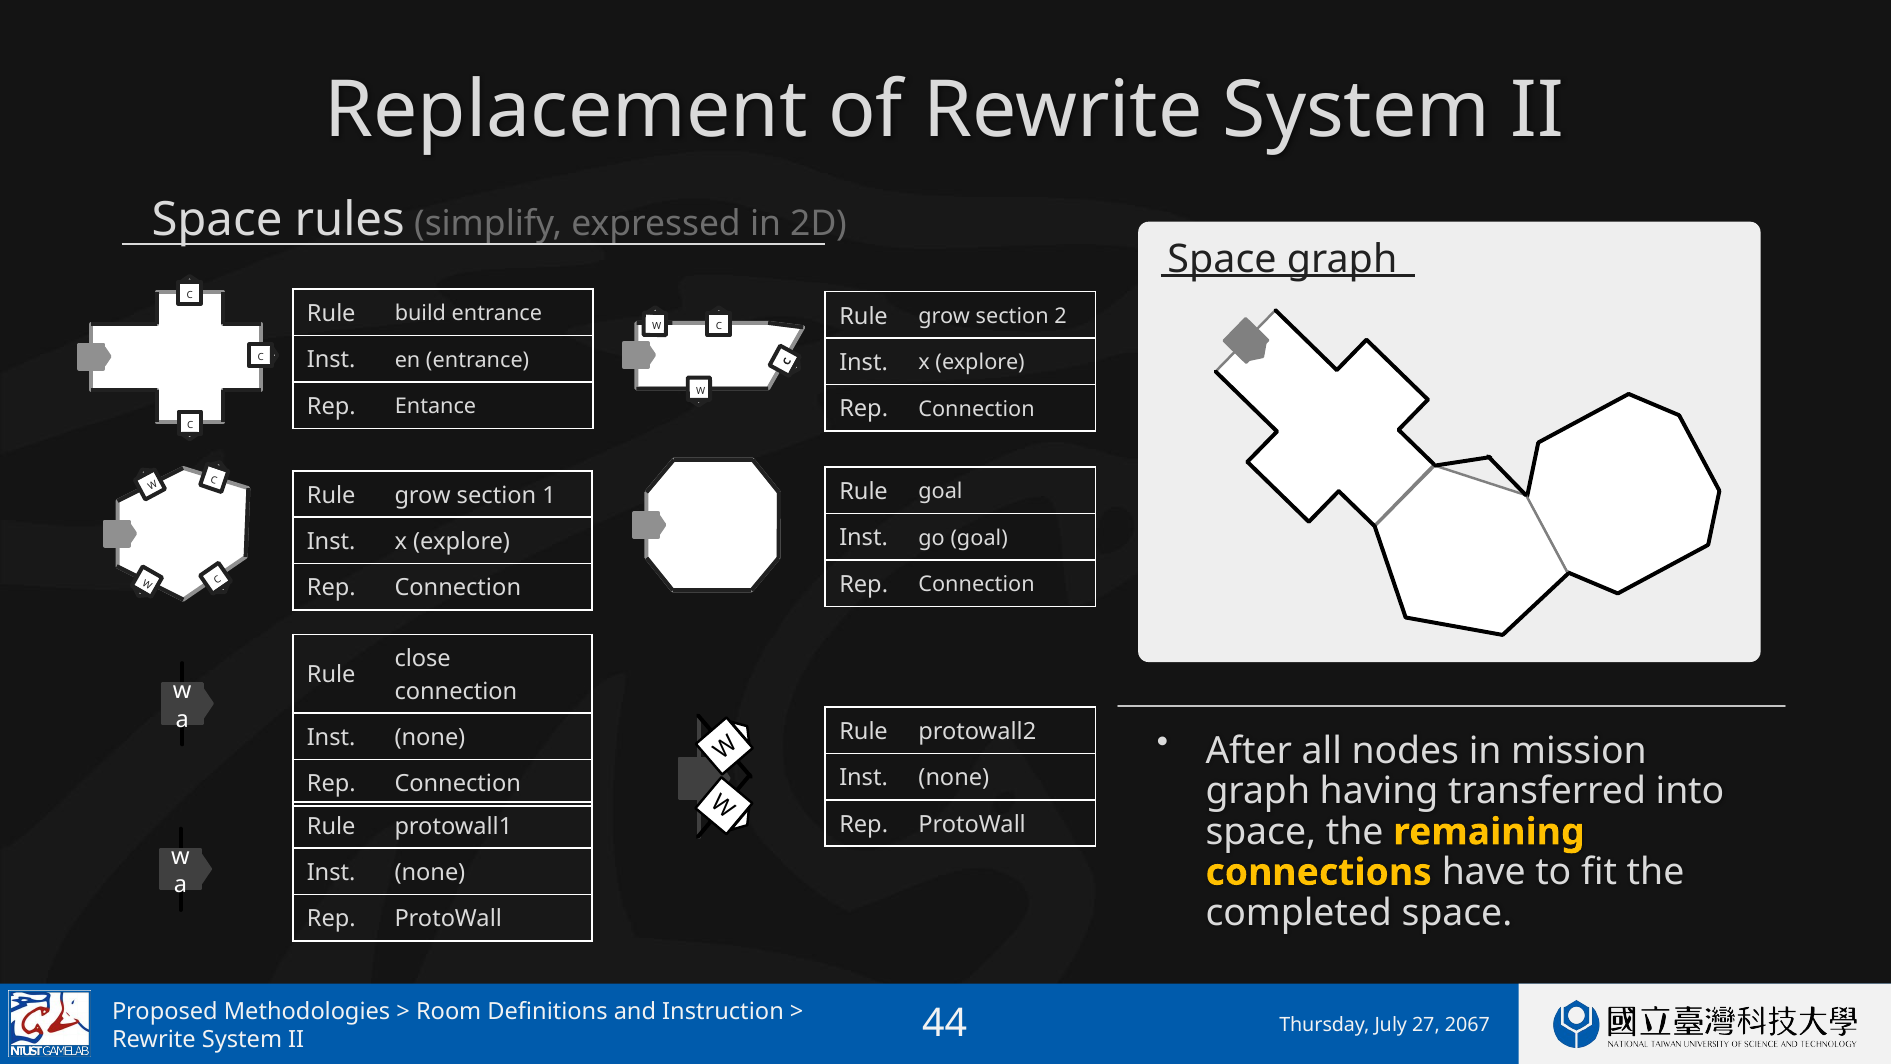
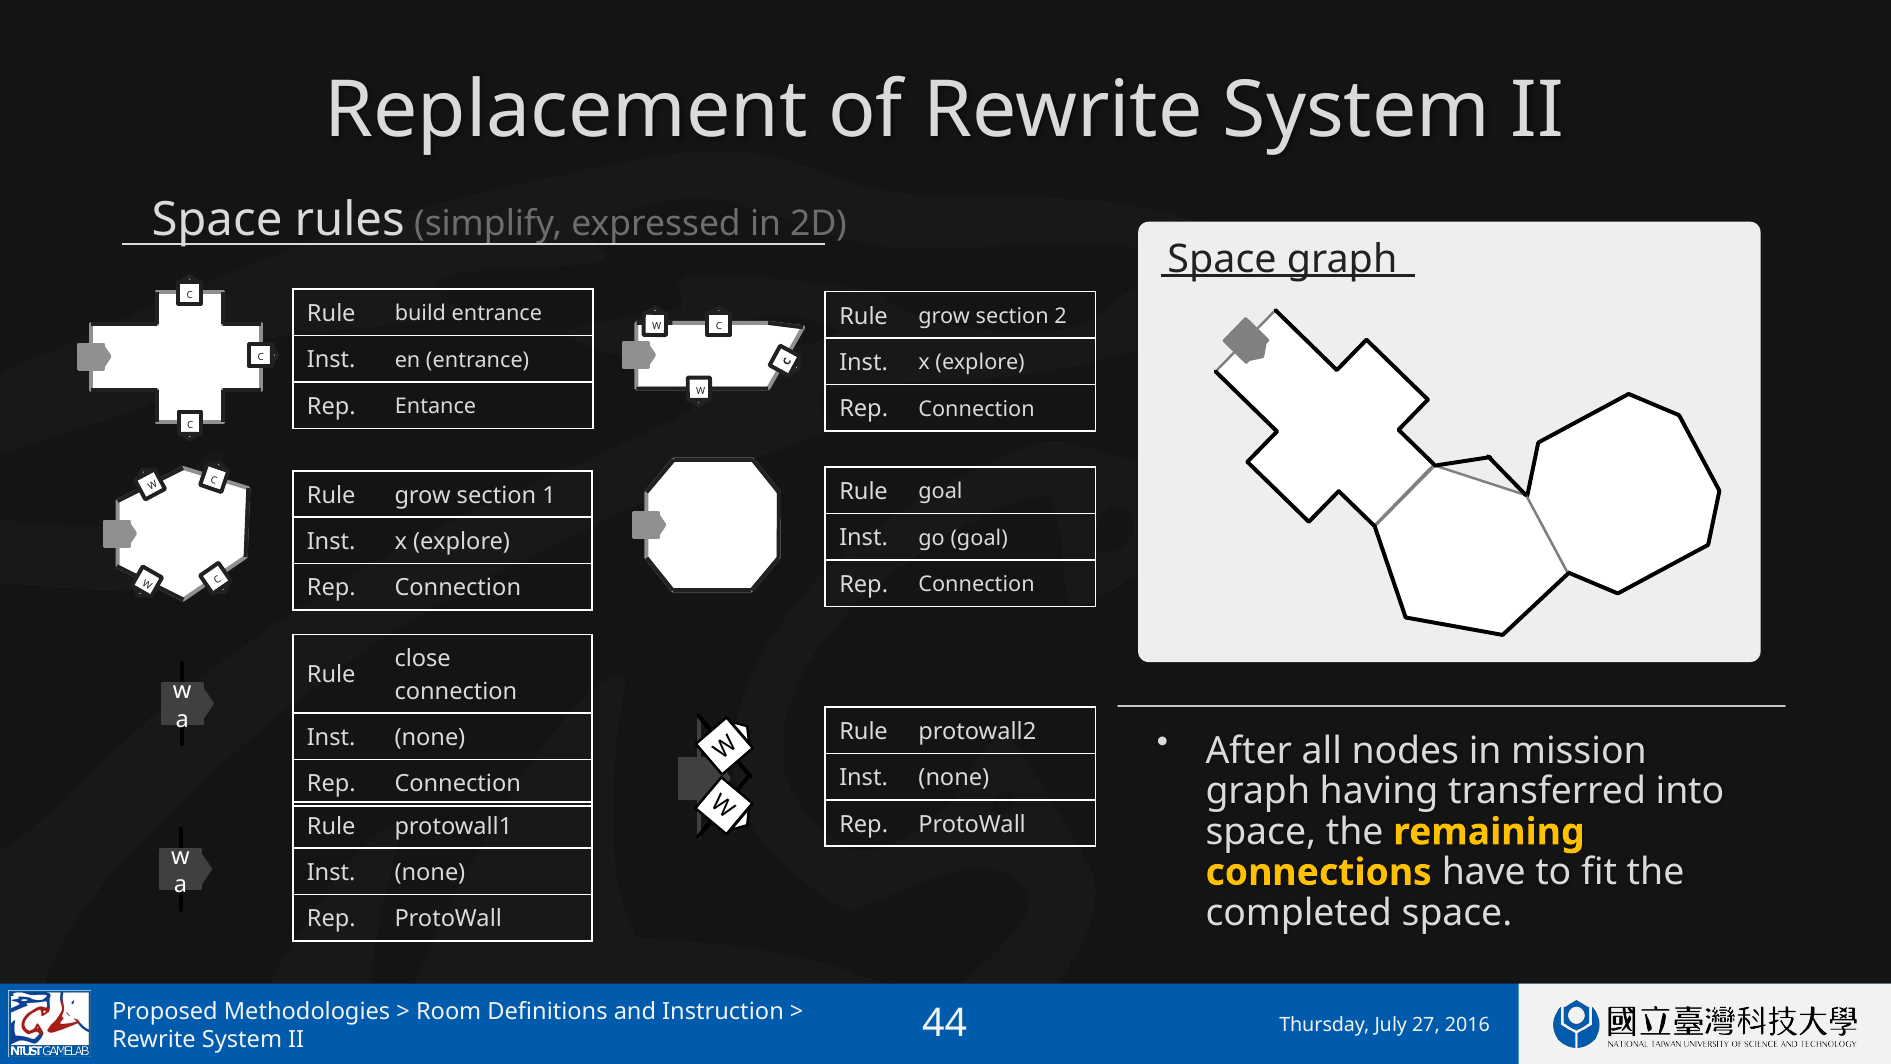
2067: 2067 -> 2016
